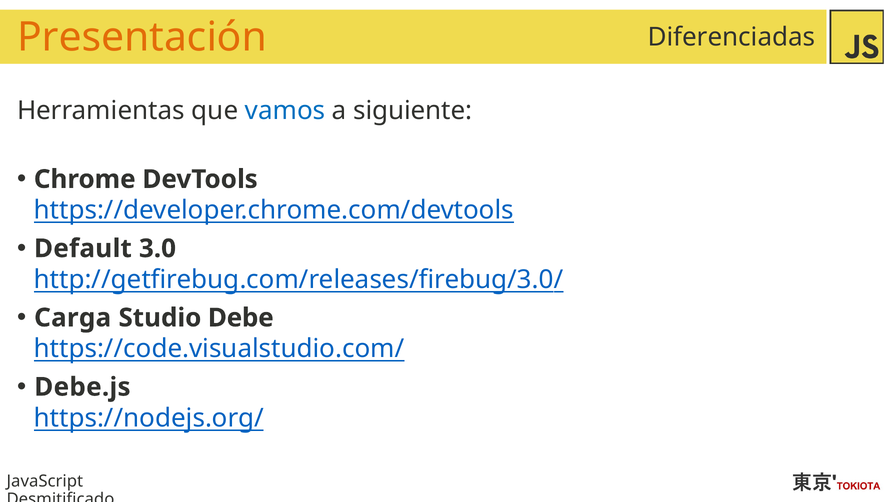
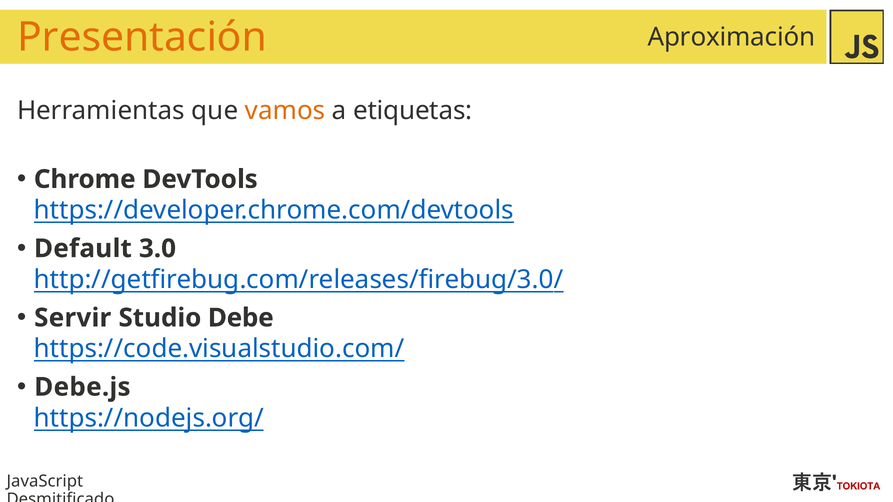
Diferenciadas: Diferenciadas -> Aproximación
vamos colour: blue -> orange
siguiente: siguiente -> etiquetas
Carga: Carga -> Servir
